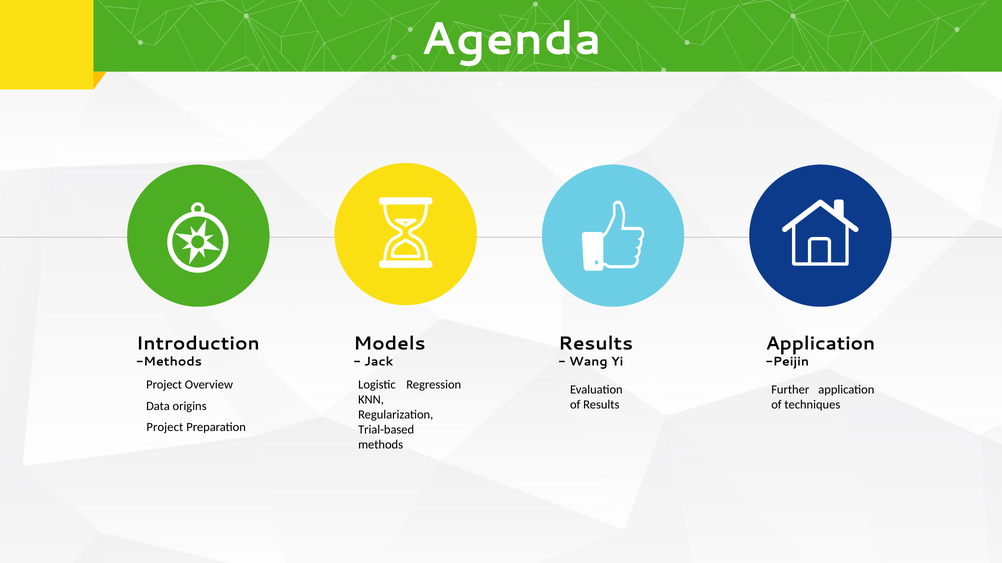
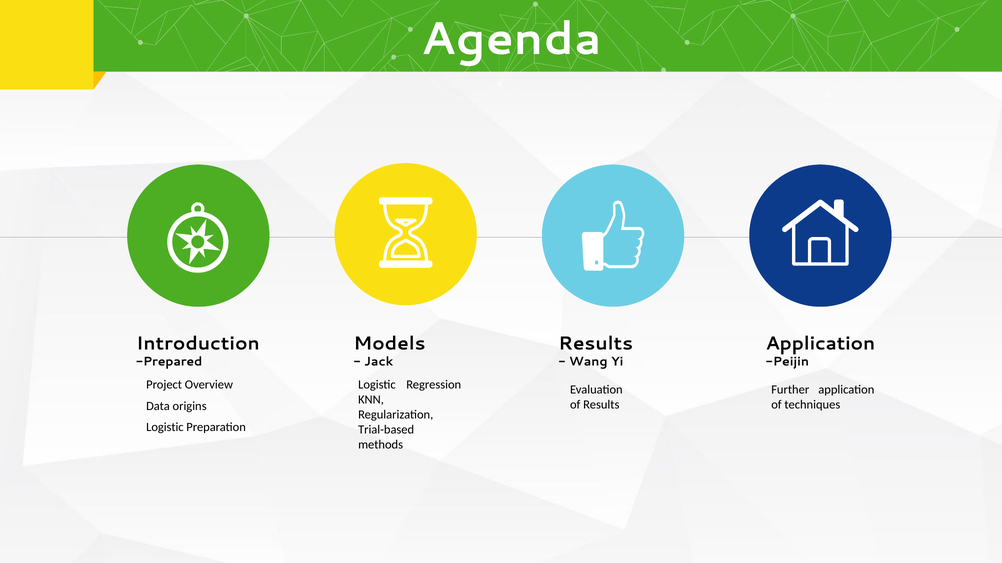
Methods at (169, 362): Methods -> Prepared
Project at (165, 428): Project -> Logistic
